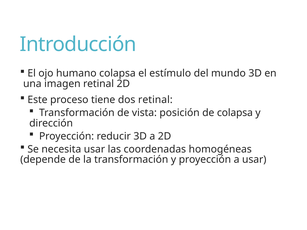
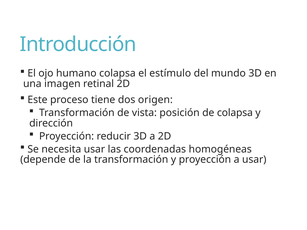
dos retinal: retinal -> origen
